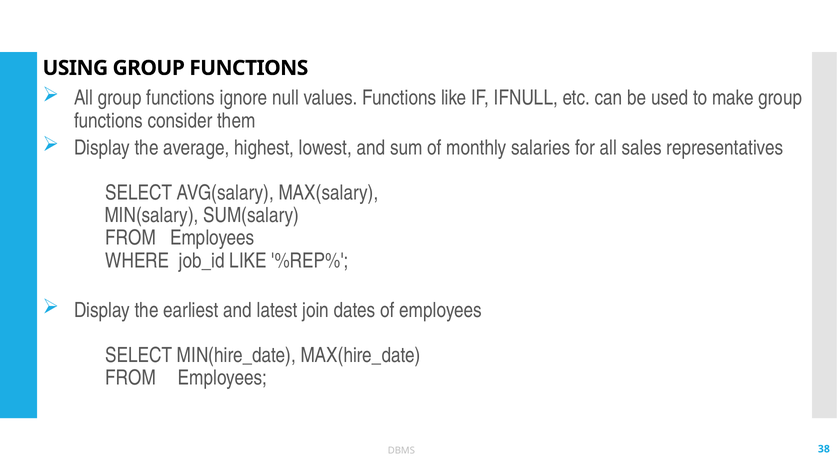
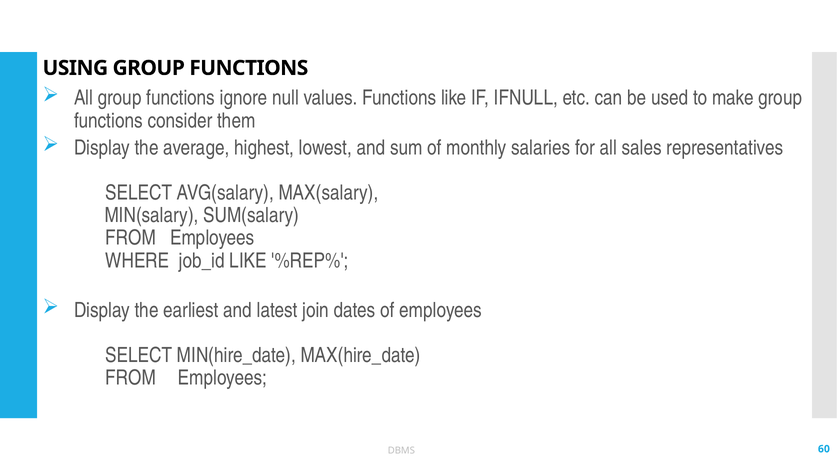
38: 38 -> 60
